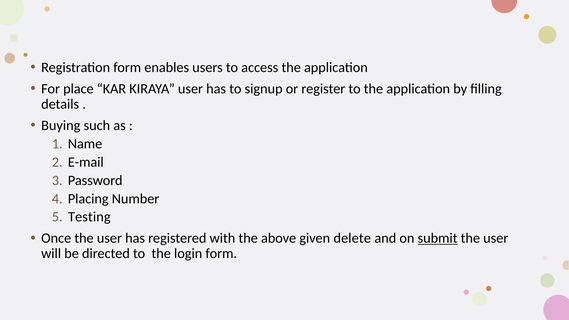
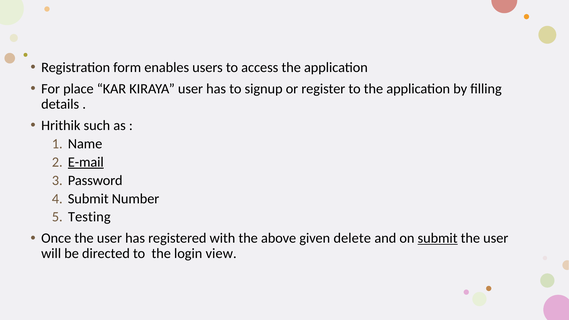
Buying: Buying -> Hrithik
E-mail underline: none -> present
Placing at (88, 199): Placing -> Submit
login form: form -> view
